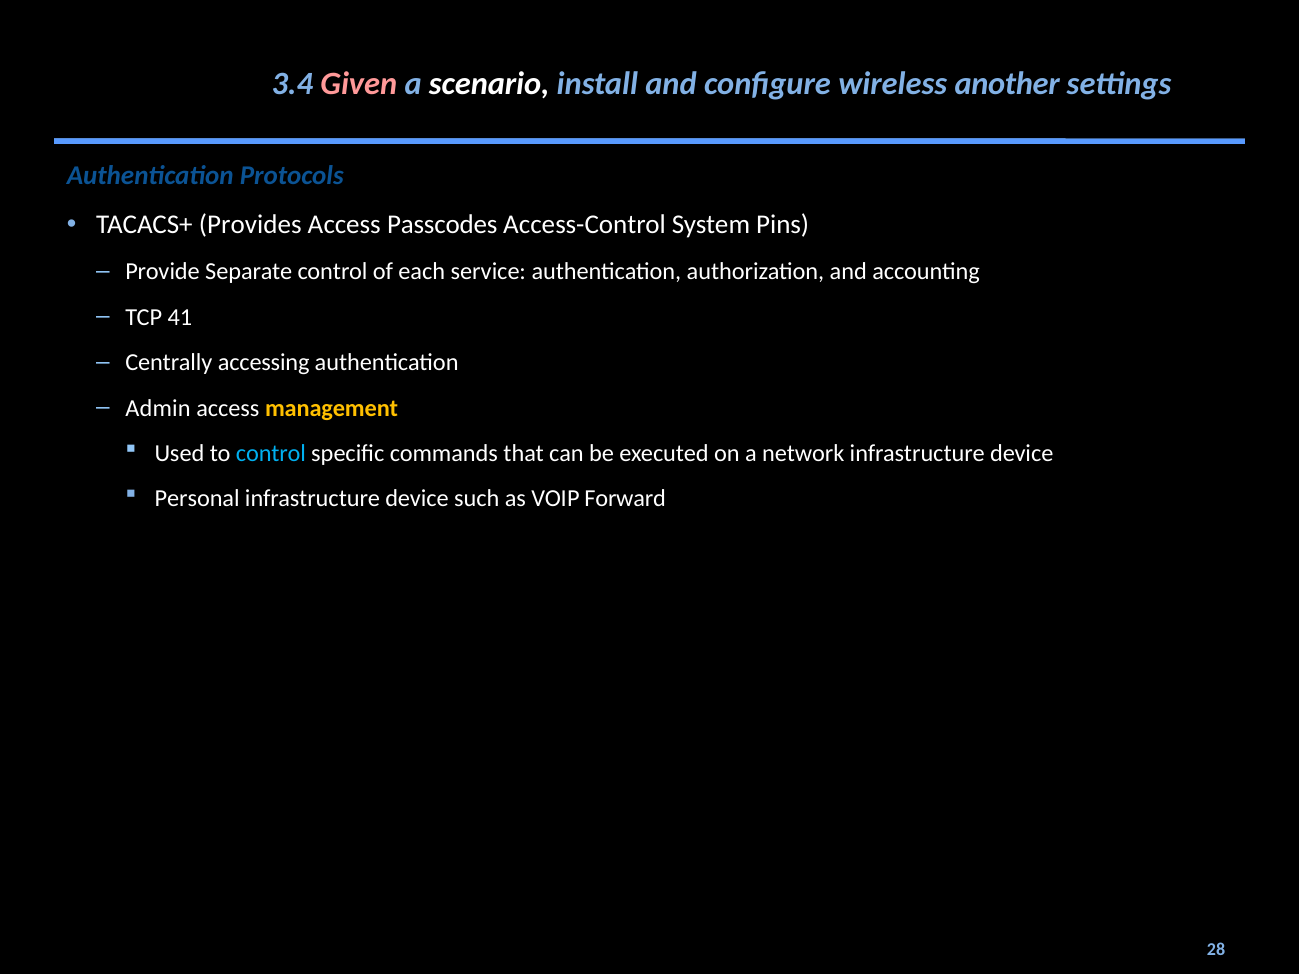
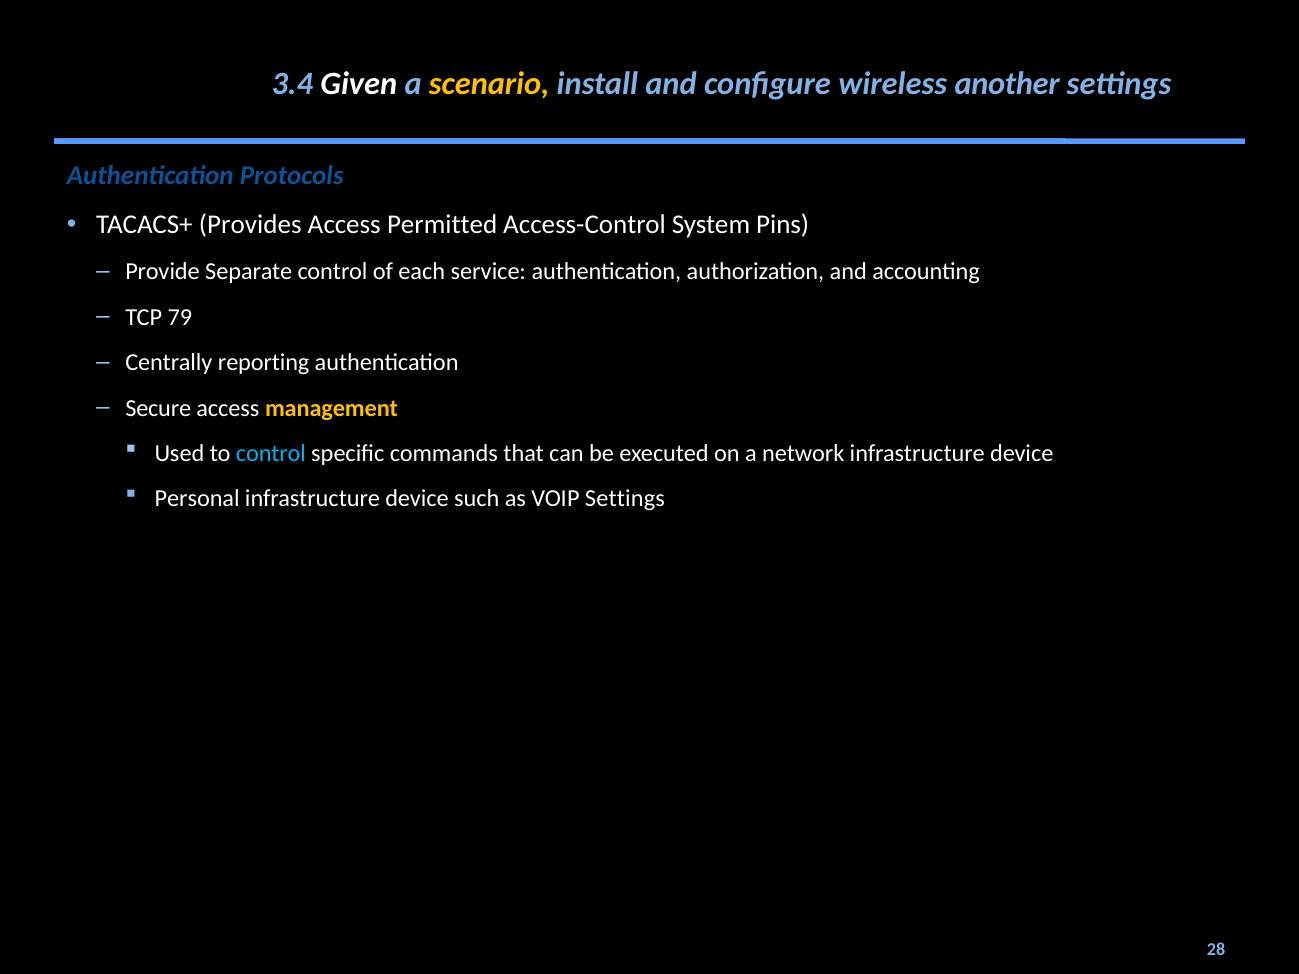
Given colour: pink -> white
scenario colour: white -> yellow
Passcodes: Passcodes -> Permitted
41: 41 -> 79
accessing: accessing -> reporting
Admin: Admin -> Secure
VOIP Forward: Forward -> Settings
